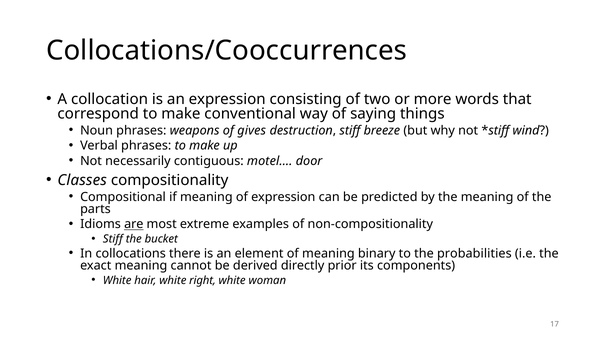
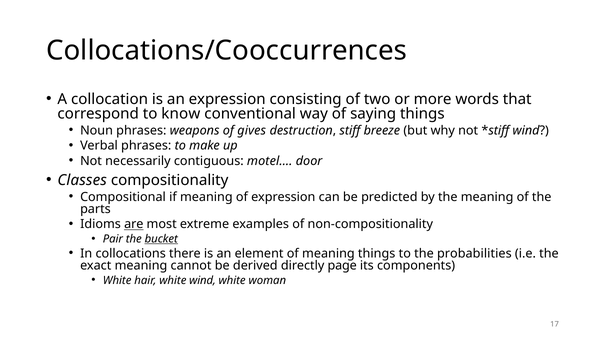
correspond to make: make -> know
Stiff at (113, 239): Stiff -> Pair
bucket underline: none -> present
meaning binary: binary -> things
prior: prior -> page
white right: right -> wind
